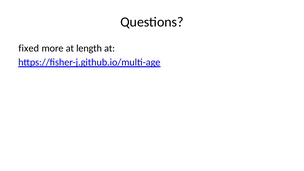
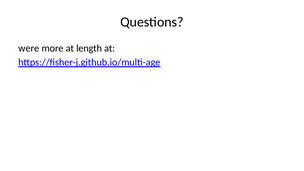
fixed: fixed -> were
